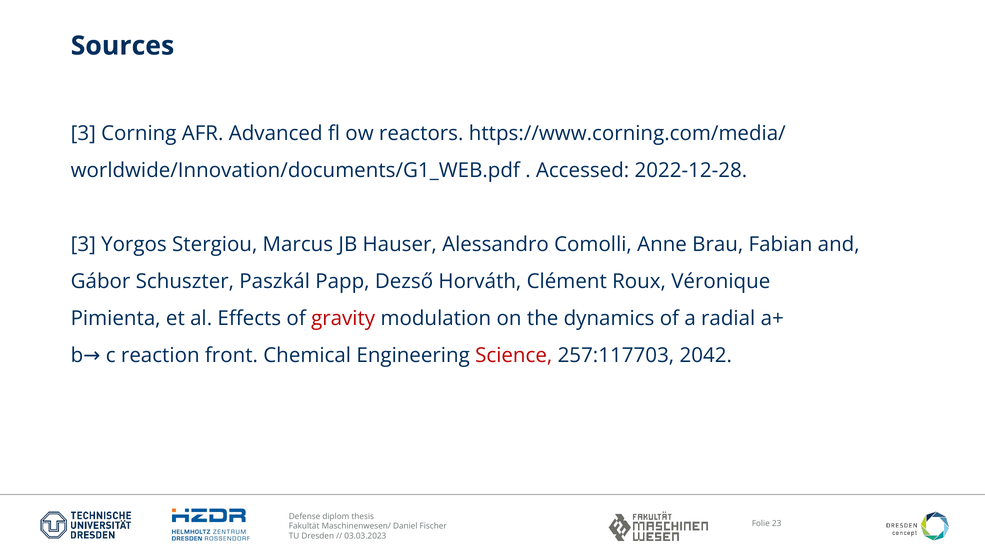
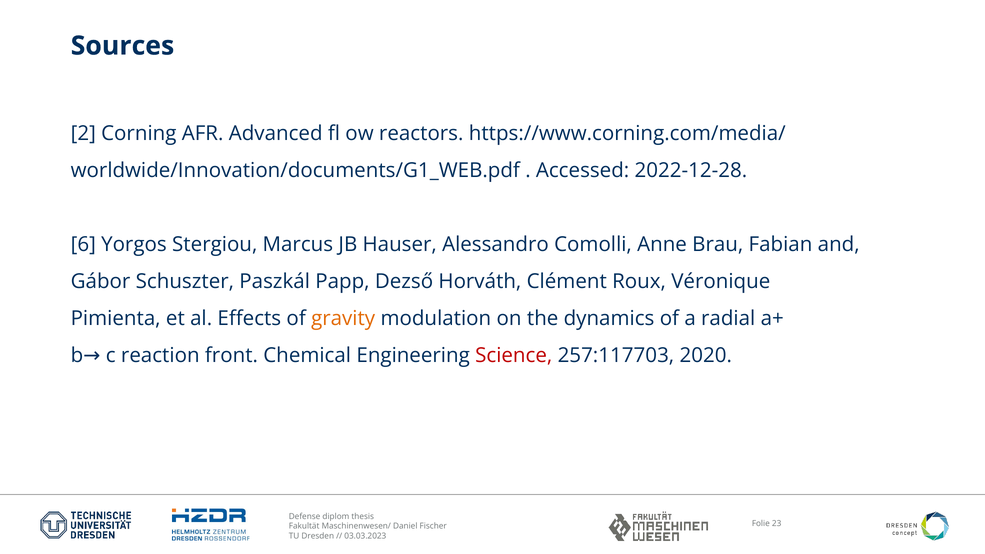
3 at (83, 134): 3 -> 2
3 at (83, 244): 3 -> 6
gravity colour: red -> orange
2042: 2042 -> 2020
